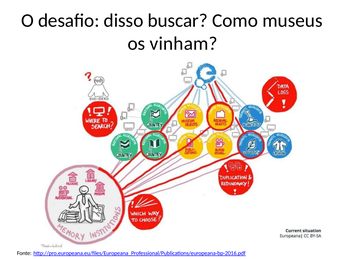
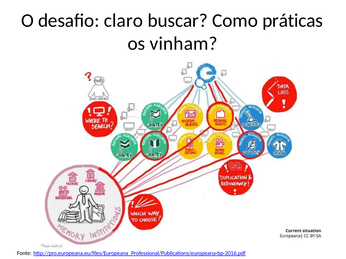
disso: disso -> claro
museus: museus -> práticas
